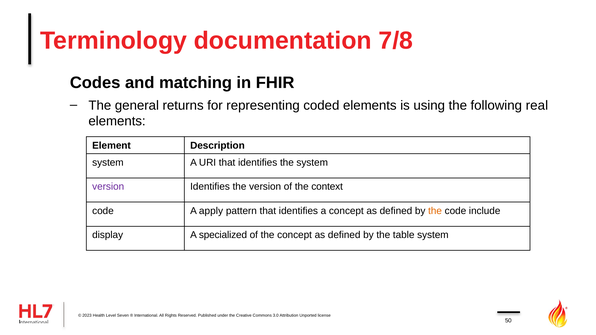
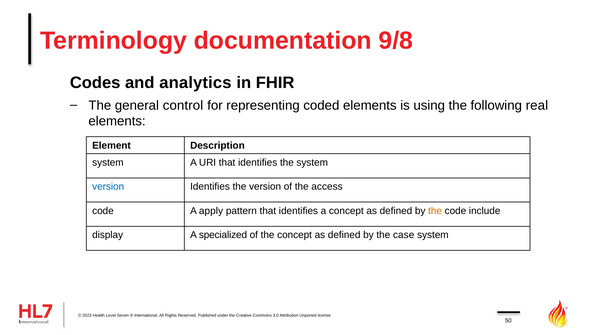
7/8: 7/8 -> 9/8
matching: matching -> analytics
returns: returns -> control
version at (108, 187) colour: purple -> blue
context: context -> access
table: table -> case
